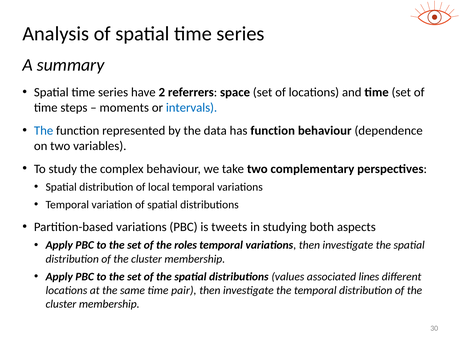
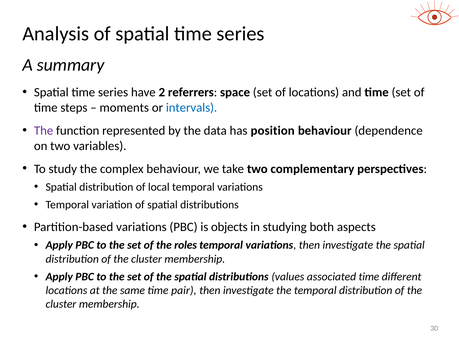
The at (44, 131) colour: blue -> purple
has function: function -> position
tweets: tweets -> objects
associated lines: lines -> time
